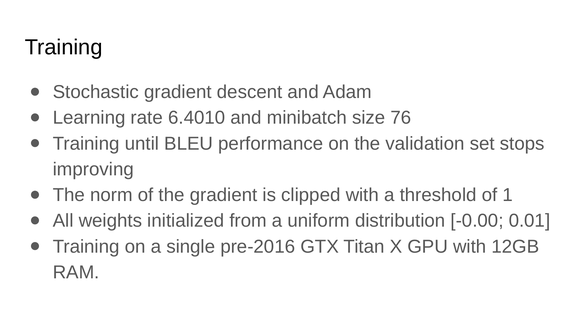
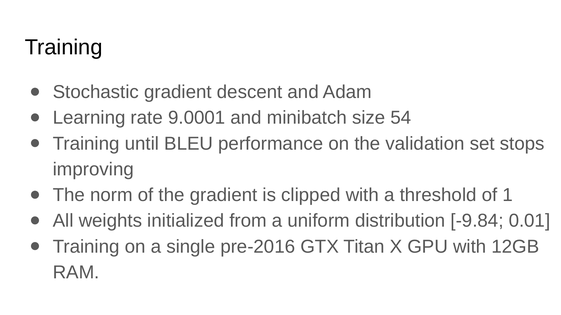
6.4010: 6.4010 -> 9.0001
76: 76 -> 54
-0.00: -0.00 -> -9.84
